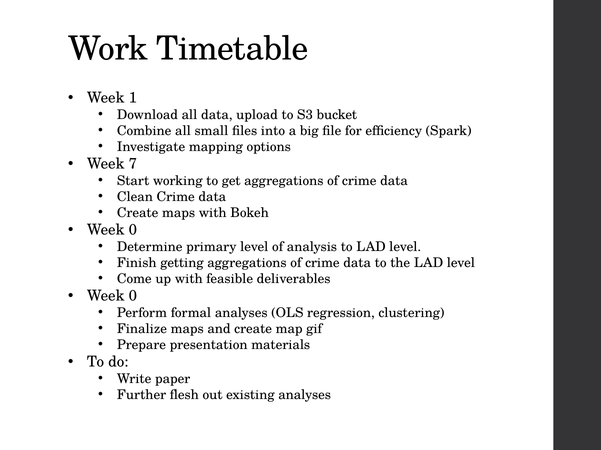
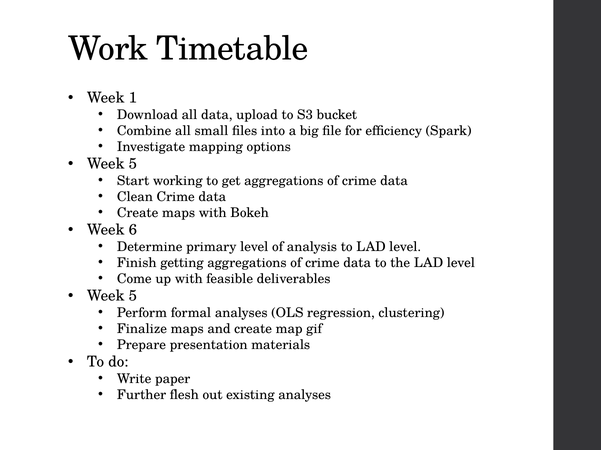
7 at (133, 164): 7 -> 5
0 at (133, 230): 0 -> 6
0 at (133, 296): 0 -> 5
